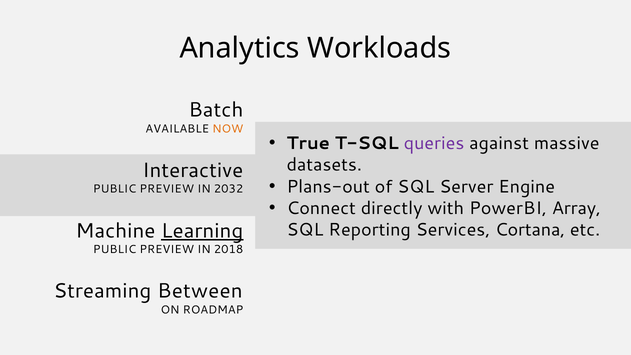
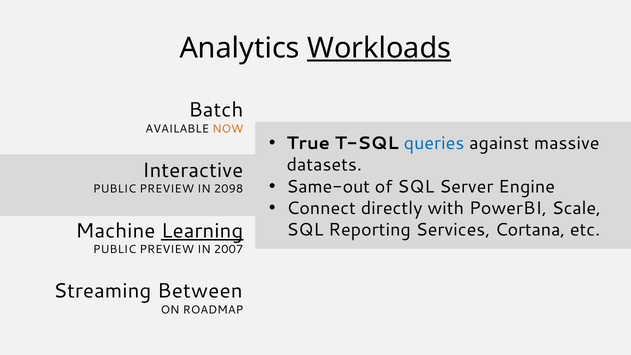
Workloads underline: none -> present
queries colour: purple -> blue
Plans-out: Plans-out -> Same-out
2032: 2032 -> 2098
Array: Array -> Scale
2018: 2018 -> 2007
